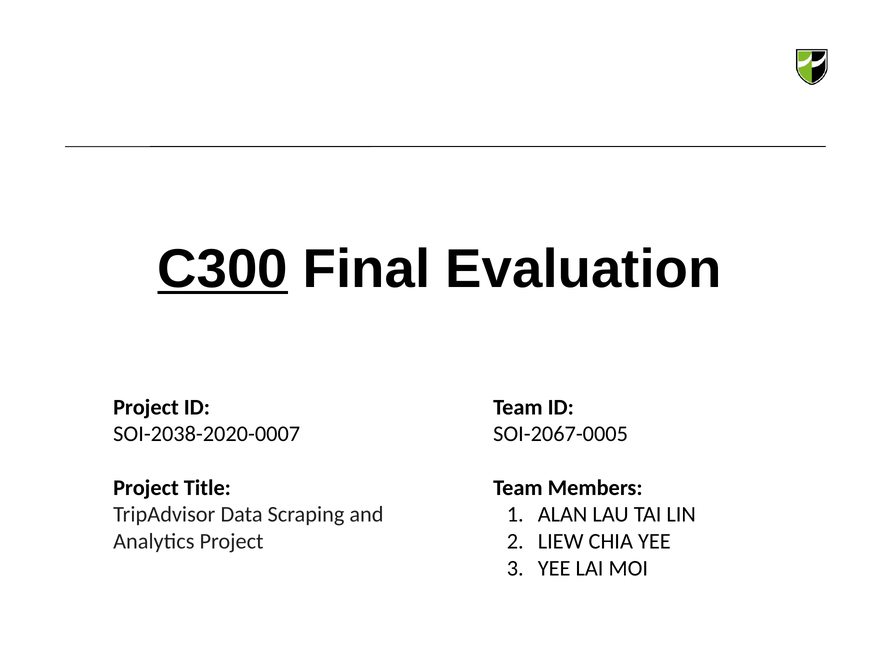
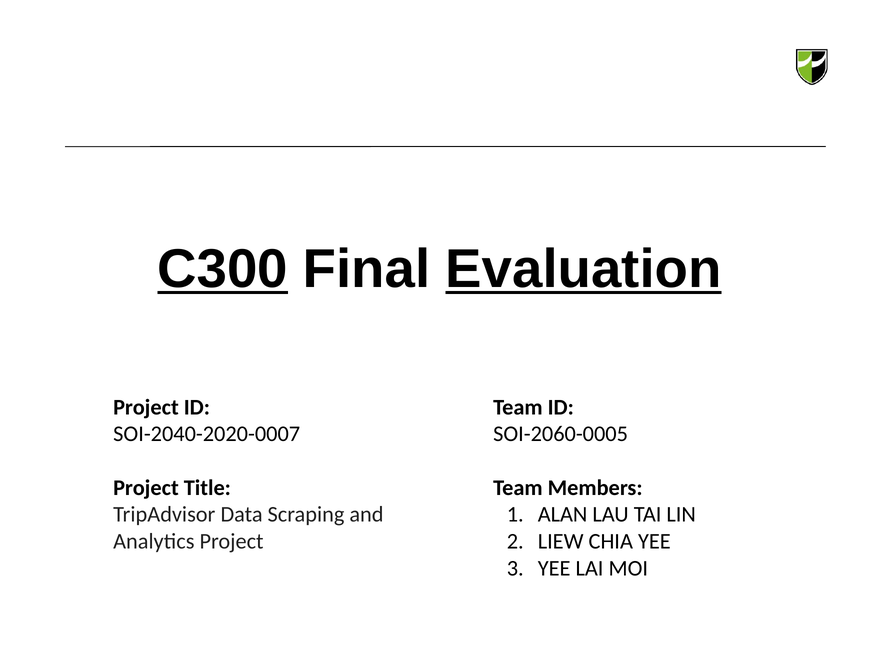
Evaluation underline: none -> present
SOI-2038-2020-0007: SOI-2038-2020-0007 -> SOI-2040-2020-0007
SOI-2067-0005: SOI-2067-0005 -> SOI-2060-0005
